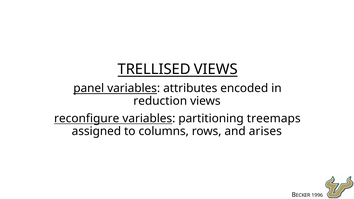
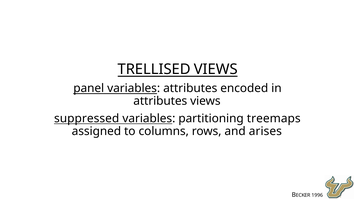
reduction at (160, 101): reduction -> attributes
reconfigure: reconfigure -> suppressed
